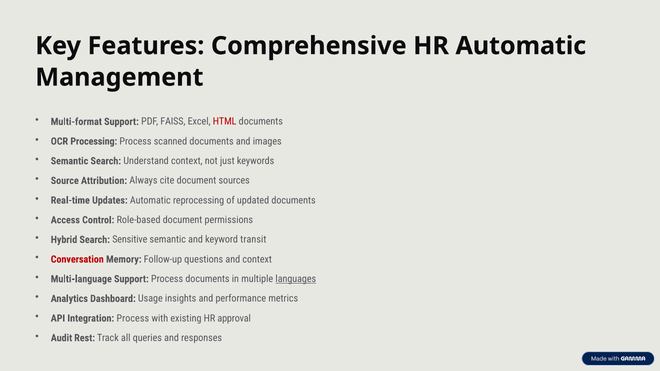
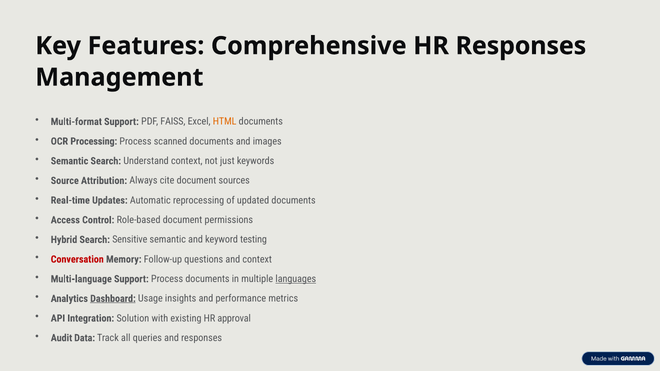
HR Automatic: Automatic -> Responses
HTML colour: red -> orange
transit: transit -> testing
Dashboard underline: none -> present
Integration Process: Process -> Solution
Rest: Rest -> Data
